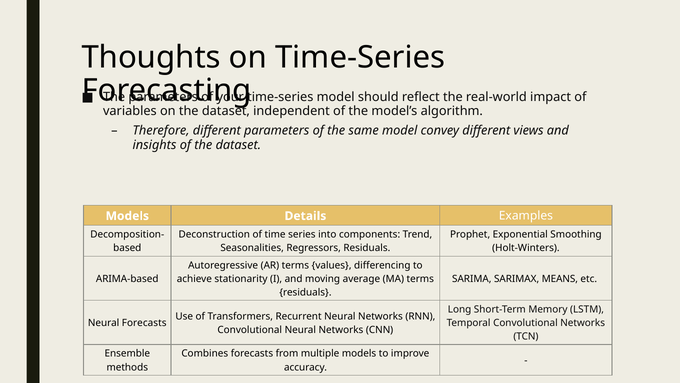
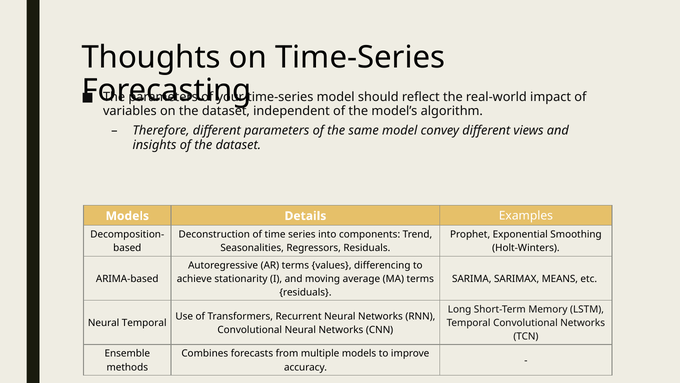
Neural Forecasts: Forecasts -> Temporal
